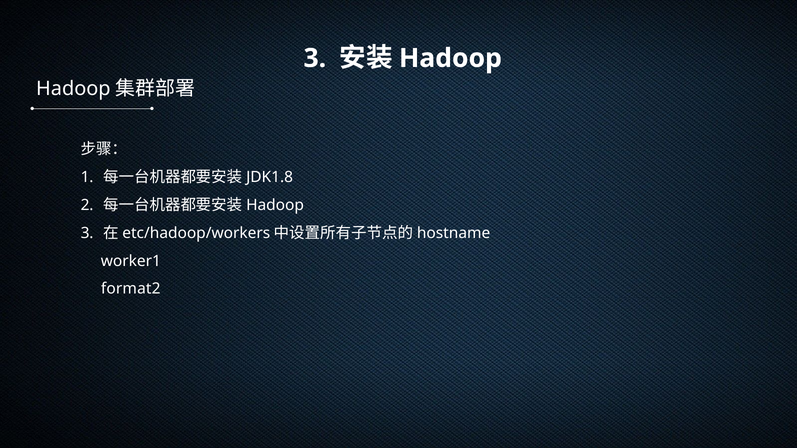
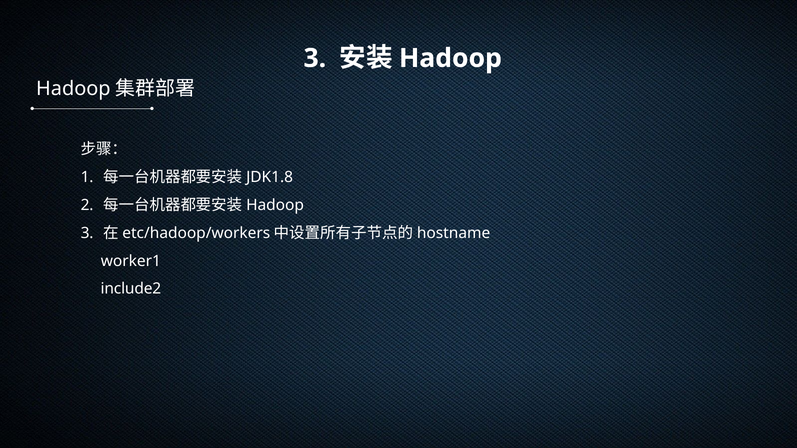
format2: format2 -> include2
